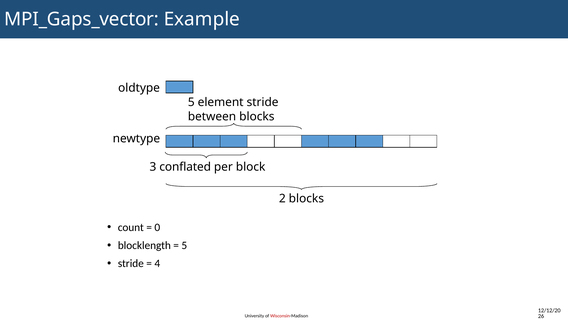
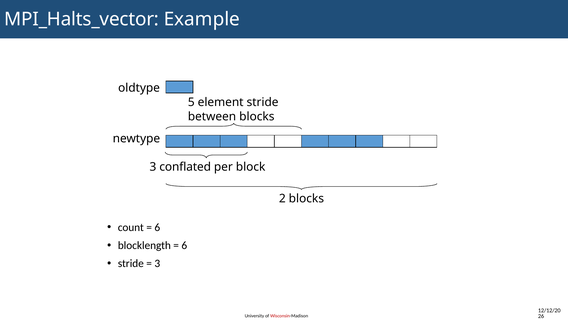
MPI_Gaps_vector: MPI_Gaps_vector -> MPI_Halts_vector
0 at (157, 227): 0 -> 6
5 at (184, 245): 5 -> 6
4 at (157, 263): 4 -> 3
